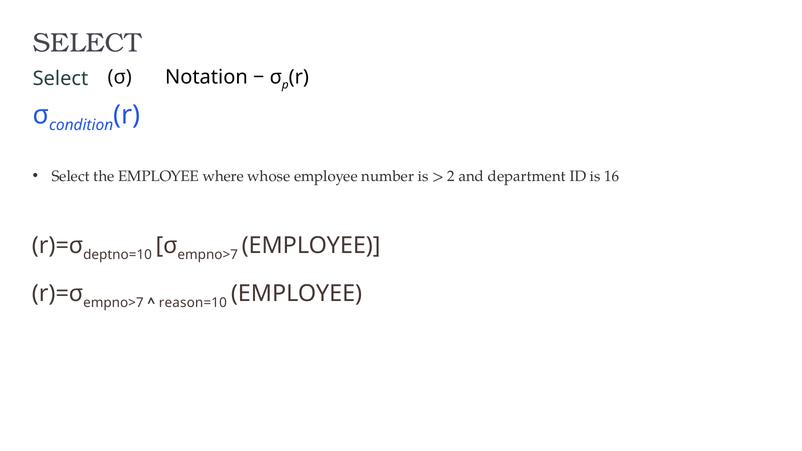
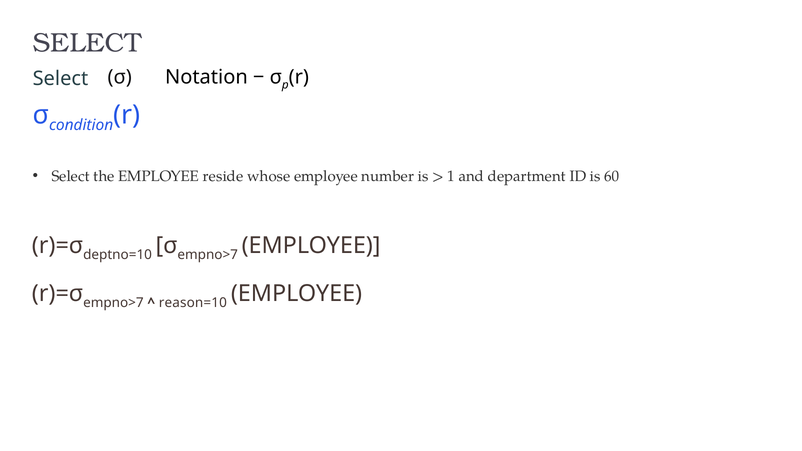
where: where -> reside
2: 2 -> 1
16: 16 -> 60
